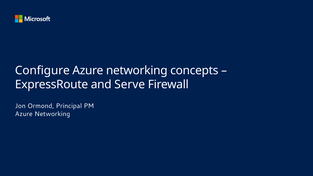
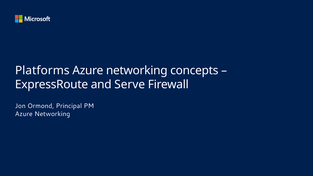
Configure: Configure -> Platforms
